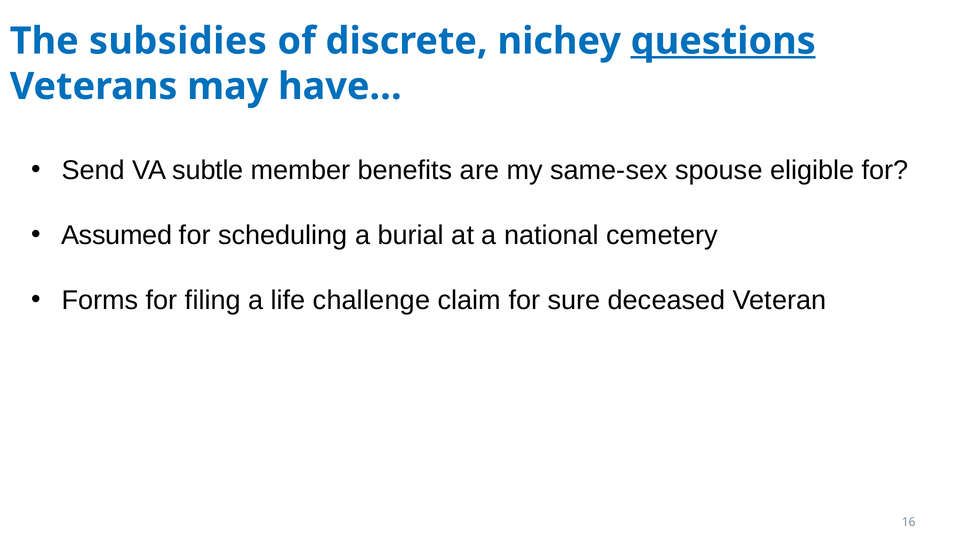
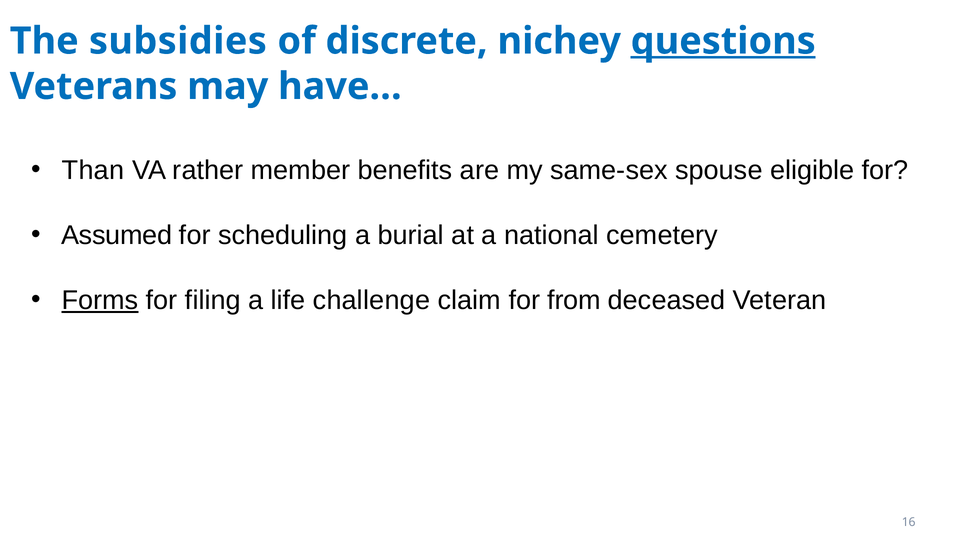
Send: Send -> Than
subtle: subtle -> rather
Forms underline: none -> present
sure: sure -> from
